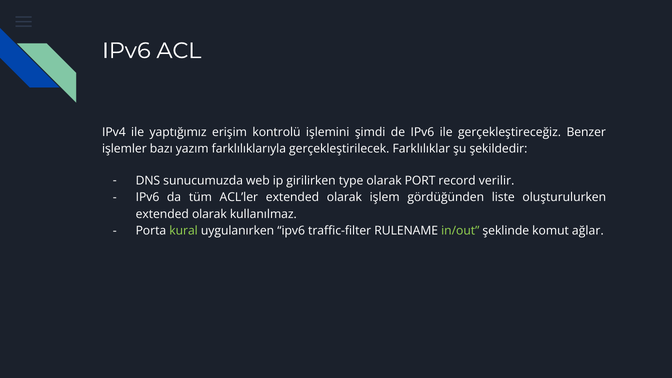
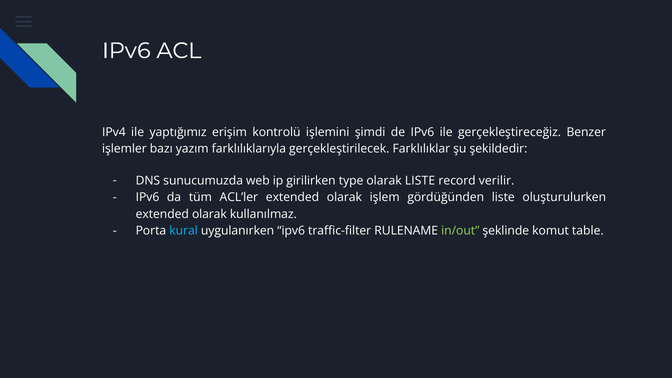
olarak PORT: PORT -> LISTE
kural colour: light green -> light blue
ağlar: ağlar -> table
